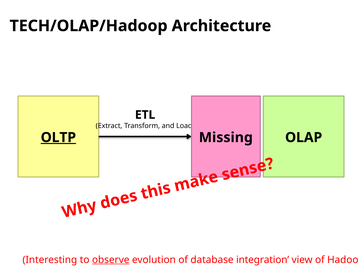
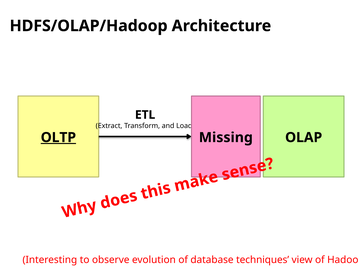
TECH/OLAP/Hadoop: TECH/OLAP/Hadoop -> HDFS/OLAP/Hadoop
observe underline: present -> none
integration: integration -> techniques
